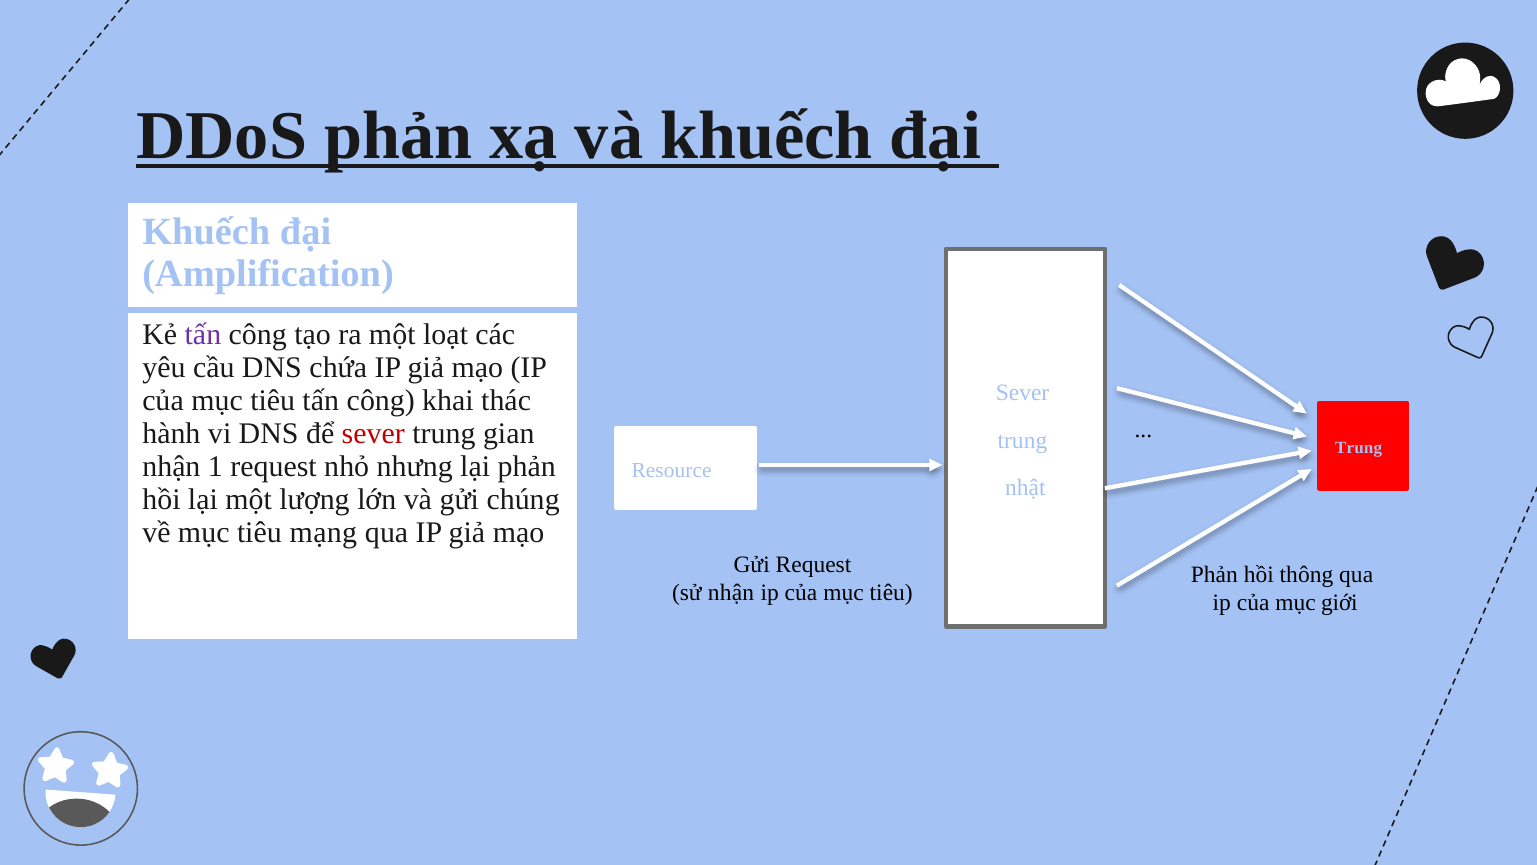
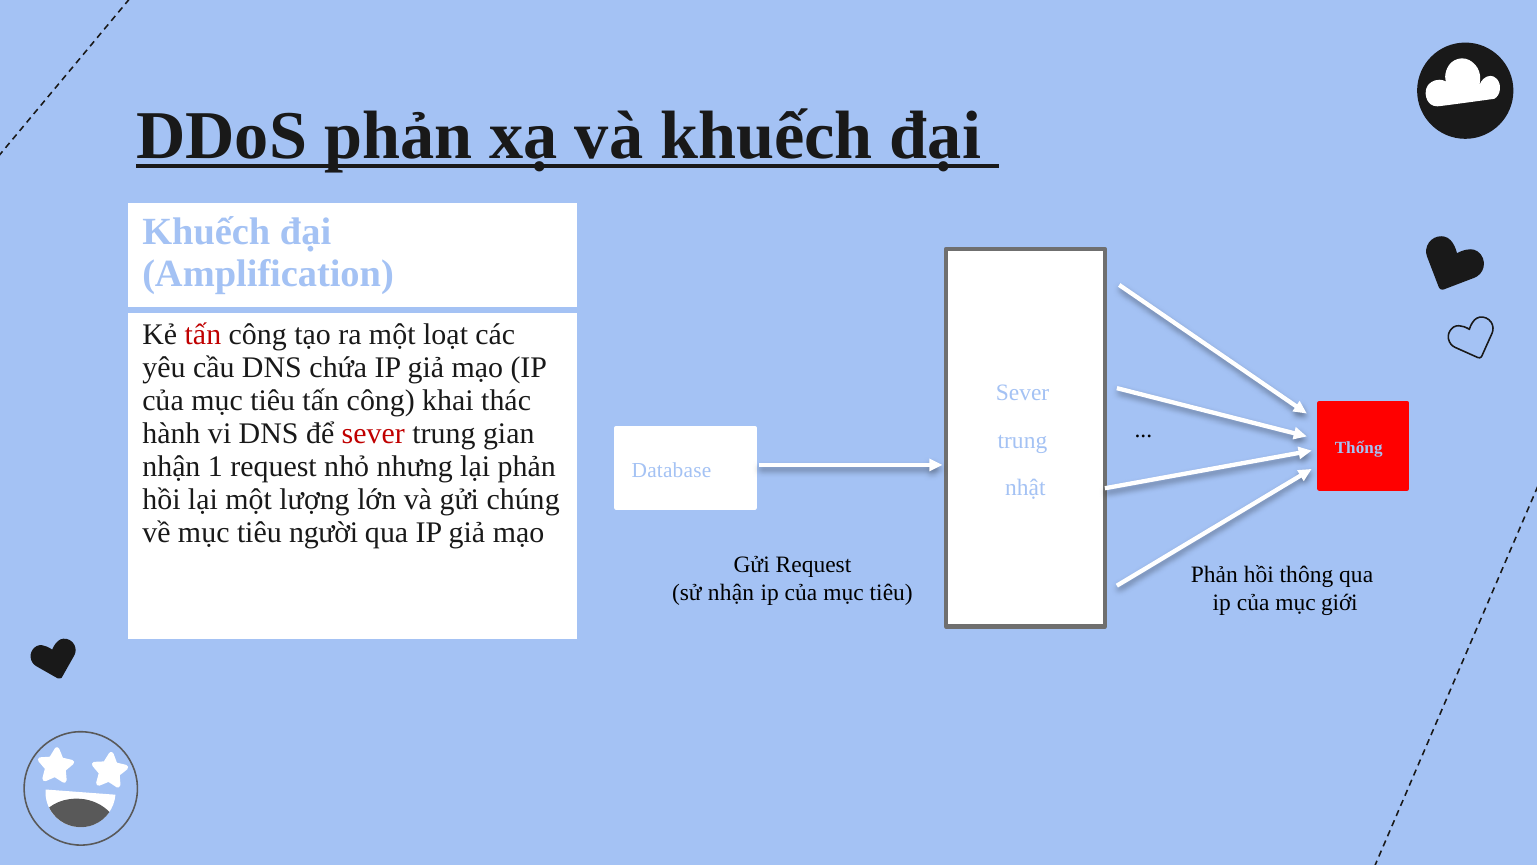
tấn at (203, 334) colour: purple -> red
Trung at (1359, 448): Trung -> Thống
Resource: Resource -> Database
mạng: mạng -> người
